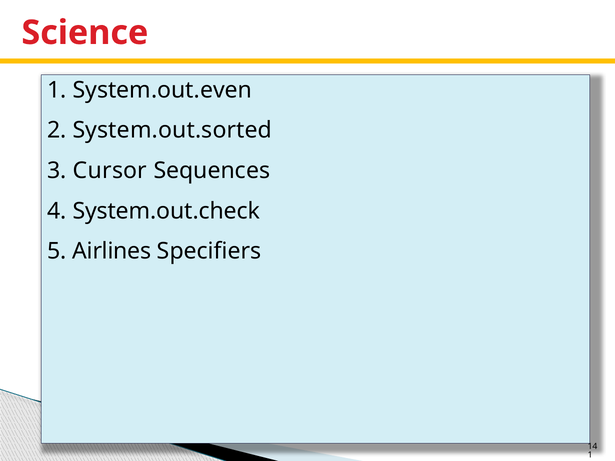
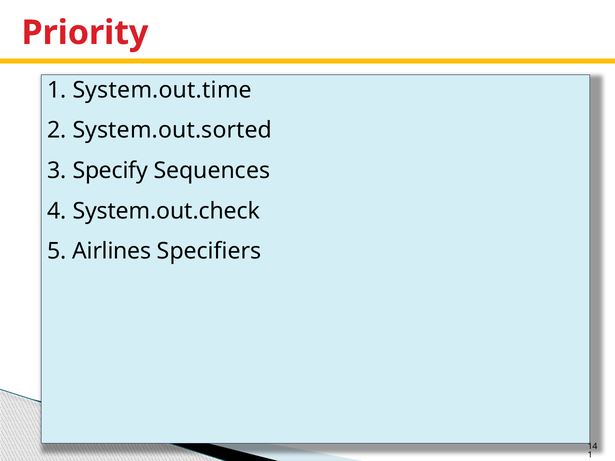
Science: Science -> Priority
System.out.even: System.out.even -> System.out.time
Cursor: Cursor -> Specify
